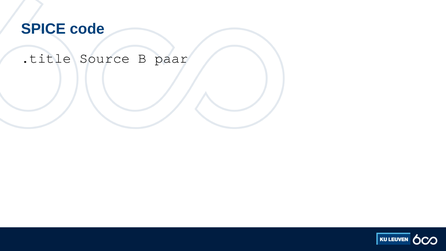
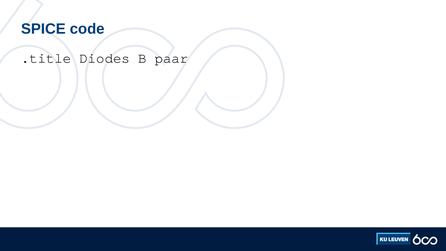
Source: Source -> Diodes
